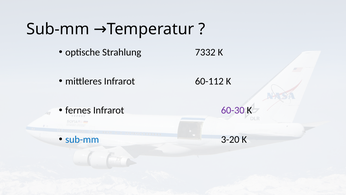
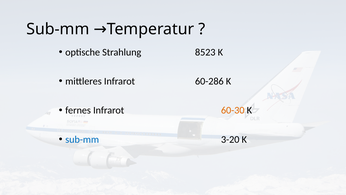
7332: 7332 -> 8523
60-112: 60-112 -> 60-286
60-30 colour: purple -> orange
